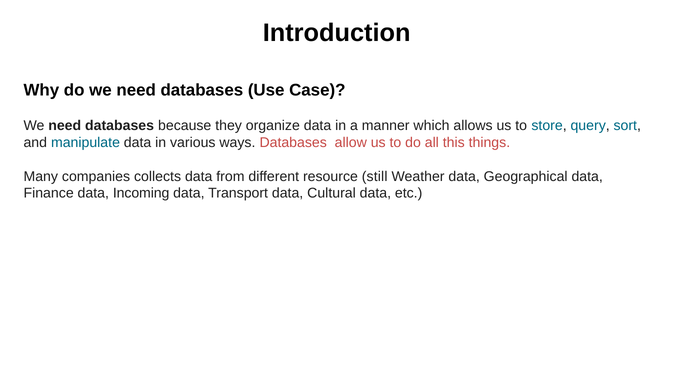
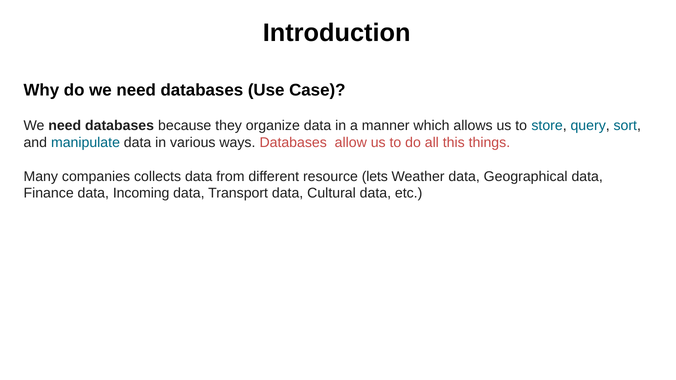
still: still -> lets
